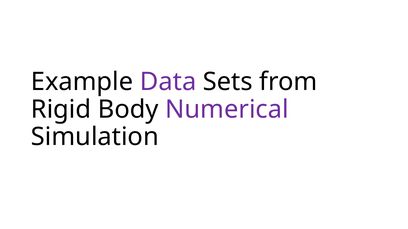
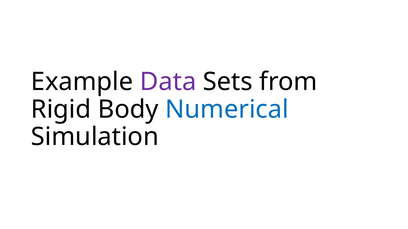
Numerical colour: purple -> blue
